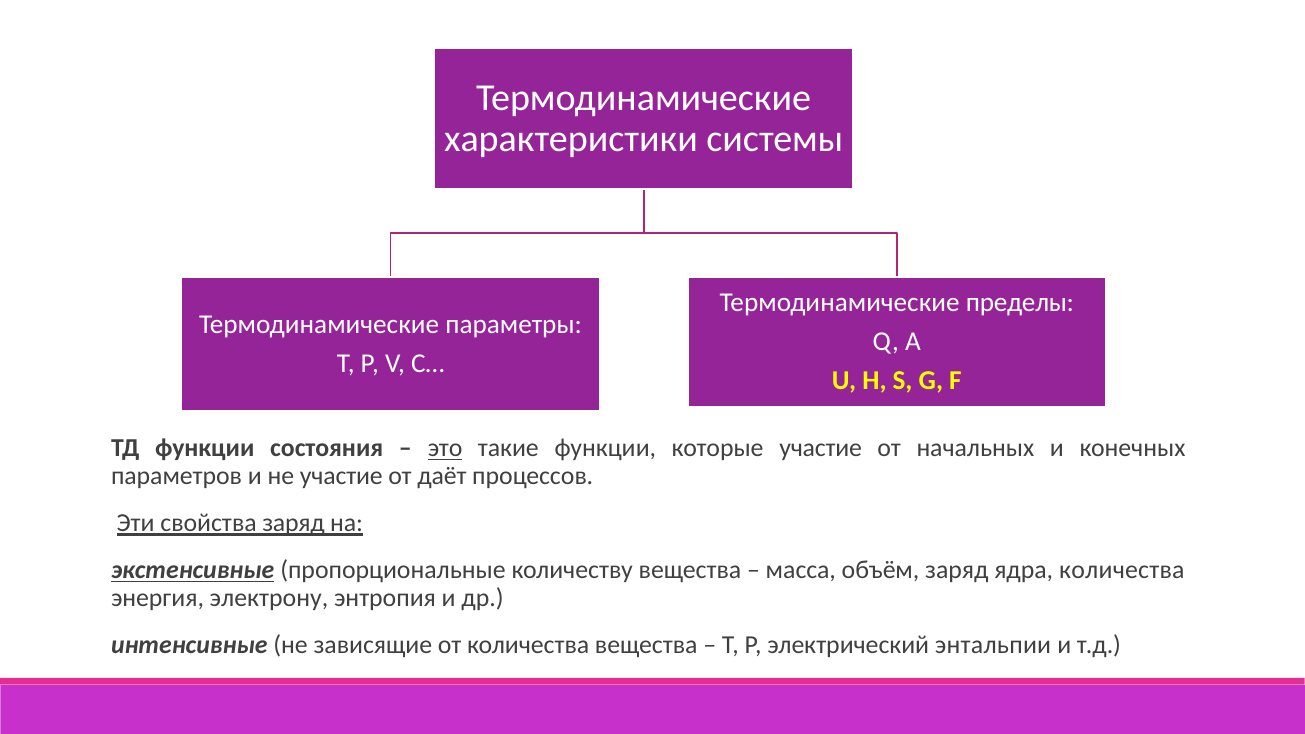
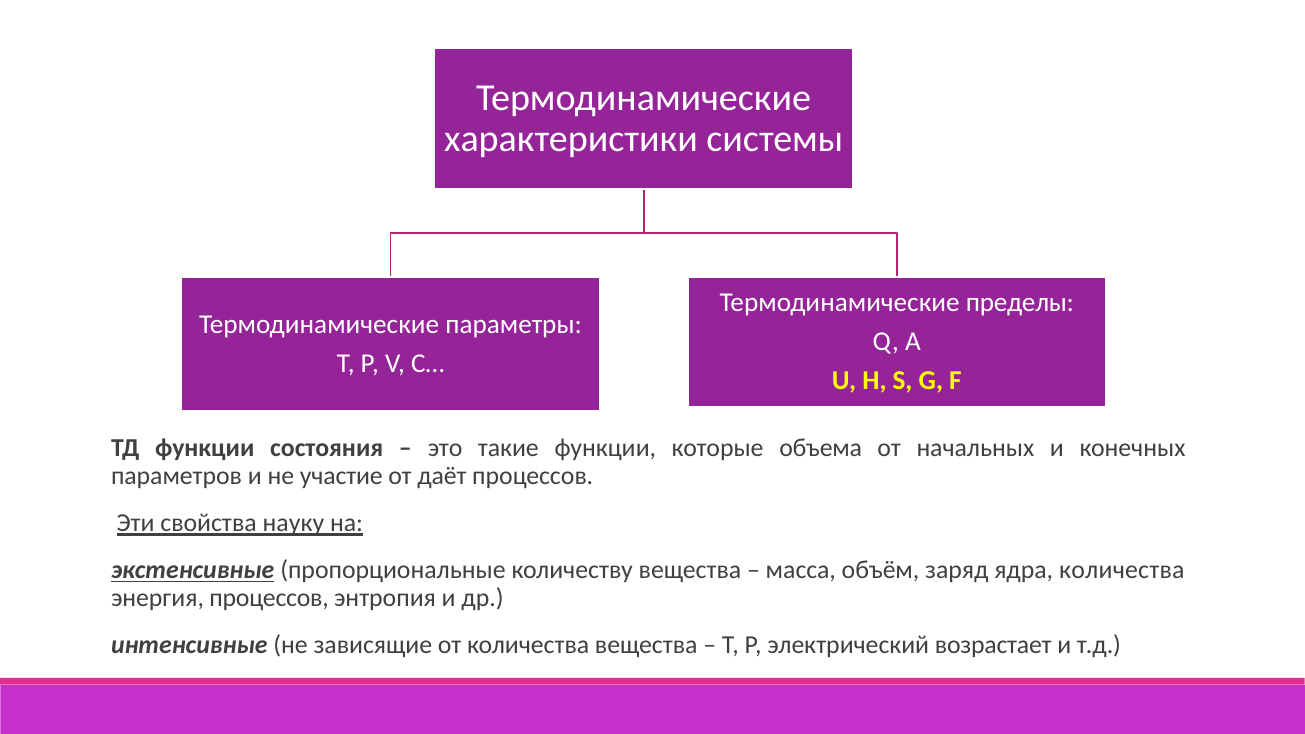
это underline: present -> none
которые участие: участие -> объема
свойства заряд: заряд -> науку
энергия электрону: электрону -> процессов
энтальпии: энтальпии -> возрастает
